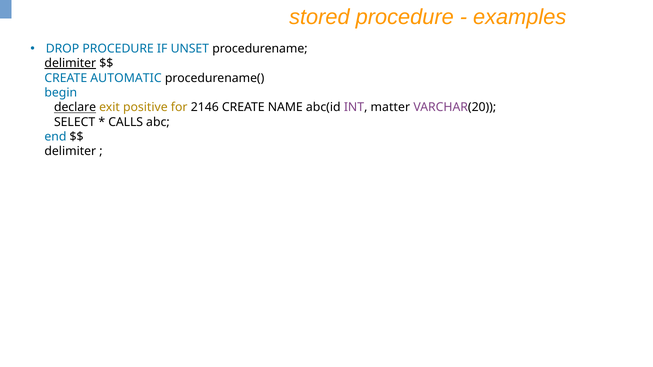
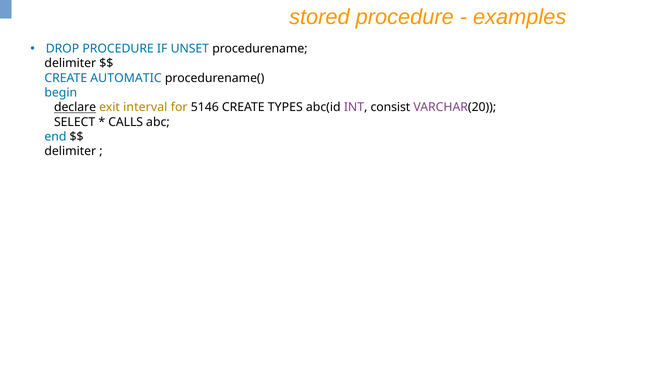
delimiter at (70, 63) underline: present -> none
positive: positive -> interval
2146: 2146 -> 5146
NAME: NAME -> TYPES
matter: matter -> consist
